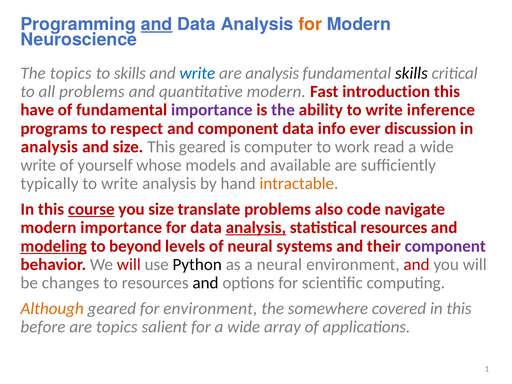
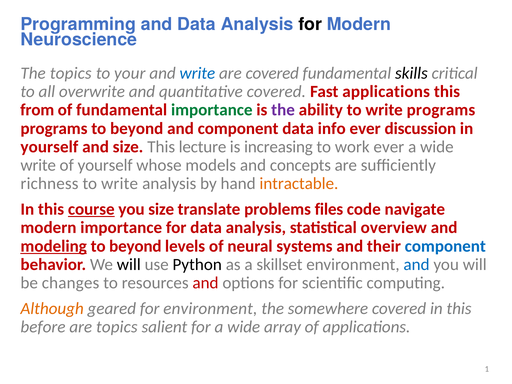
and at (157, 24) underline: present -> none
for at (310, 24) colour: orange -> black
to skills: skills -> your
are analysis: analysis -> covered
all problems: problems -> overwrite
quantitative modern: modern -> covered
Fast introduction: introduction -> applications
have: have -> from
importance at (212, 110) colour: purple -> green
write inference: inference -> programs
programs to respect: respect -> beyond
analysis at (49, 147): analysis -> yourself
This geared: geared -> lecture
computer: computer -> increasing
work read: read -> ever
available: available -> concepts
typically: typically -> richness
also: also -> files
analysis at (256, 228) underline: present -> none
statistical resources: resources -> overview
component at (445, 246) colour: purple -> blue
will at (129, 264) colour: red -> black
a neural: neural -> skillset
and at (417, 264) colour: red -> blue
and at (205, 283) colour: black -> red
